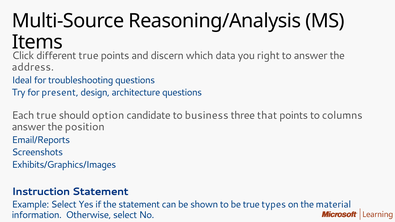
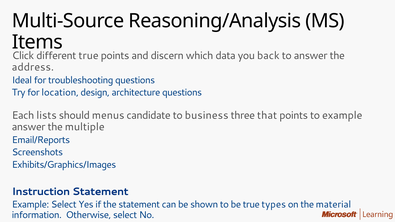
right: right -> back
present: present -> location
Each true: true -> lists
option: option -> menus
to columns: columns -> example
position: position -> multiple
